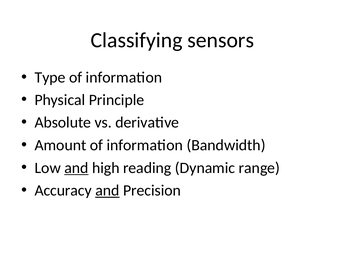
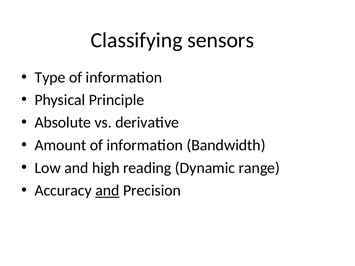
and at (76, 168) underline: present -> none
